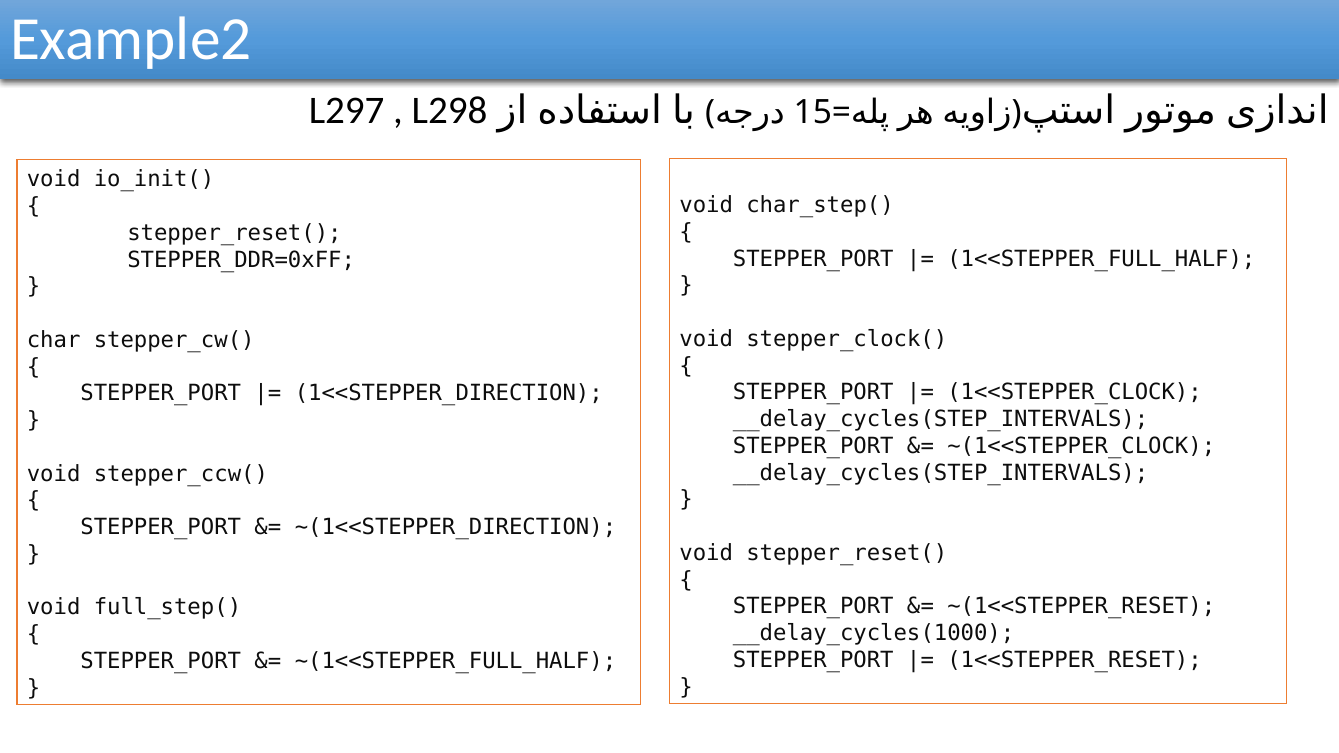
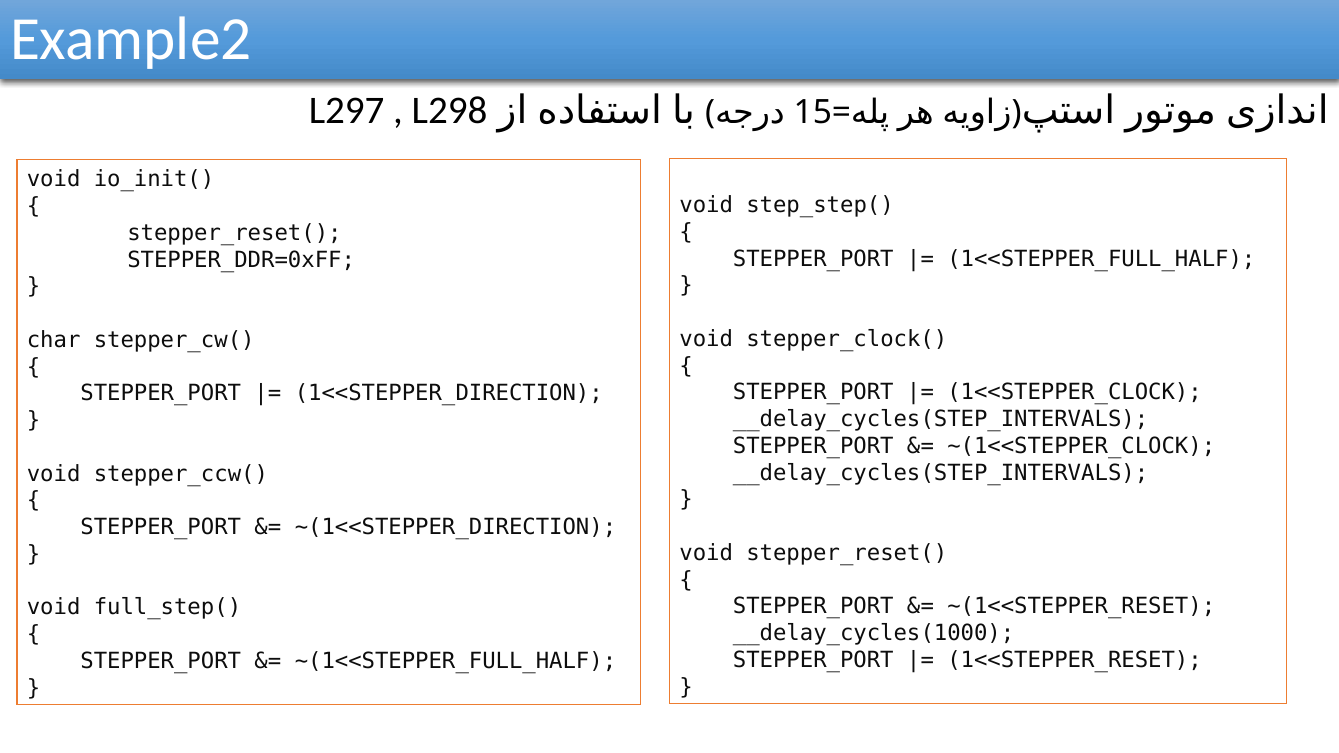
char_step(: char_step( -> step_step(
